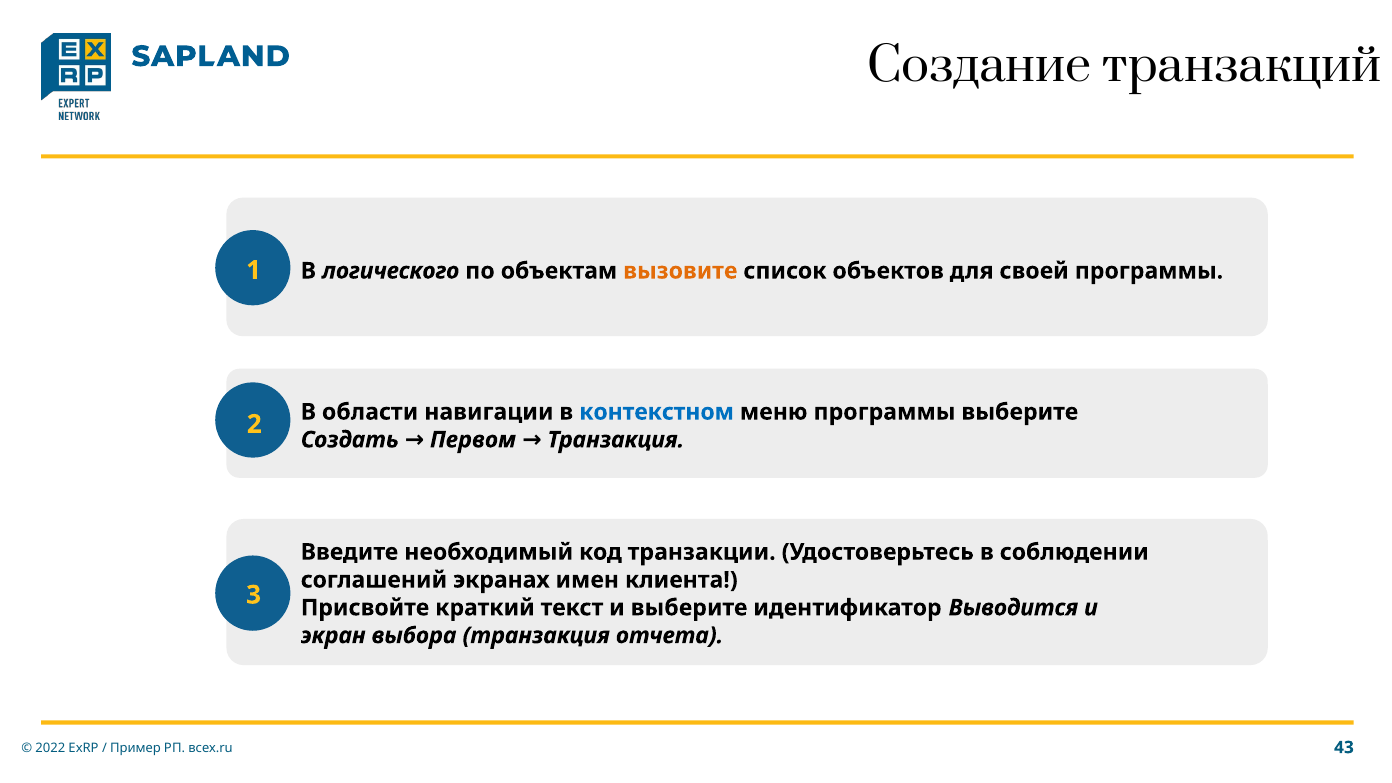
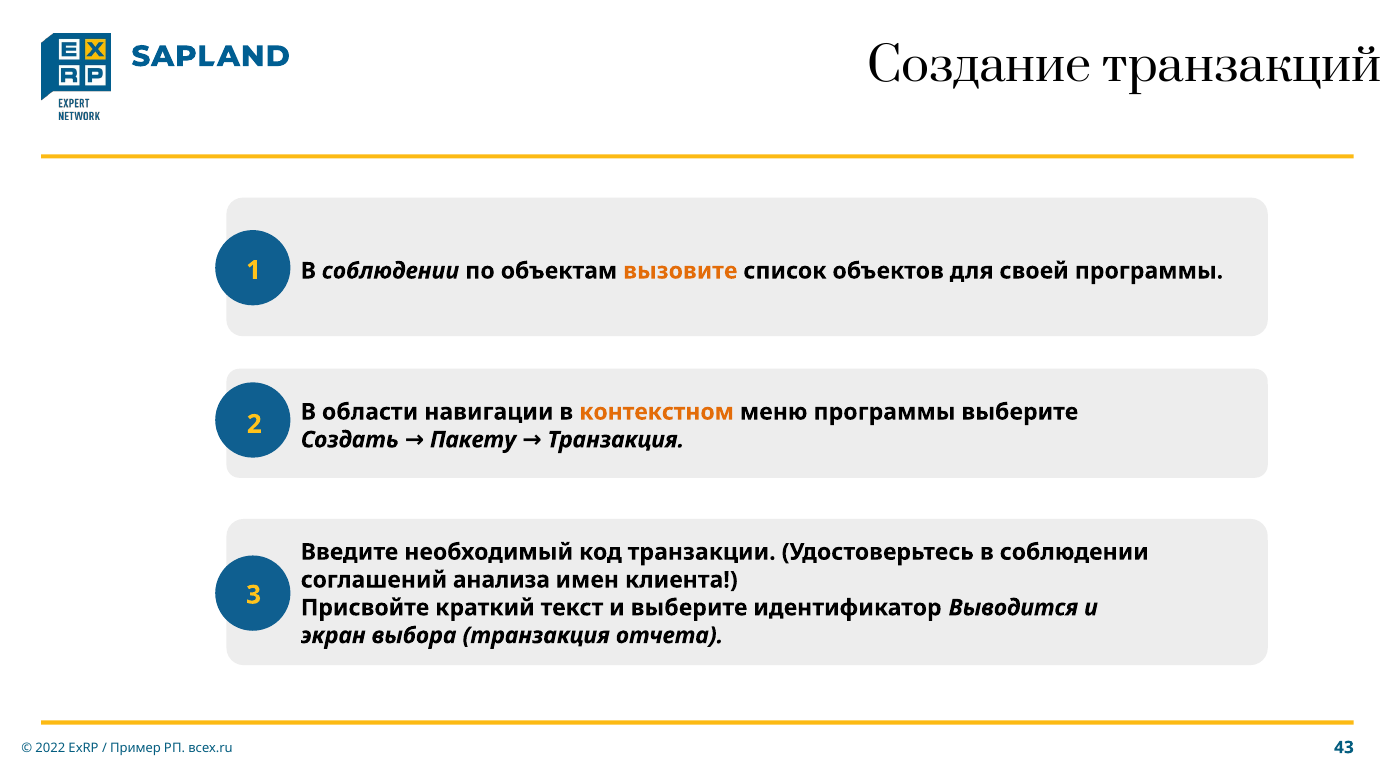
логического at (391, 271): логического -> соблюдении
контекстном colour: blue -> orange
Первом: Первом -> Пакету
экранах: экранах -> анализа
